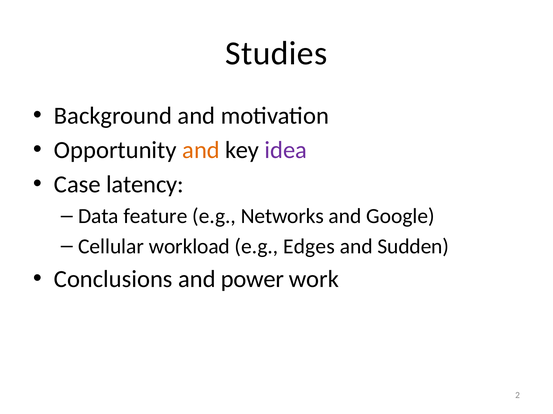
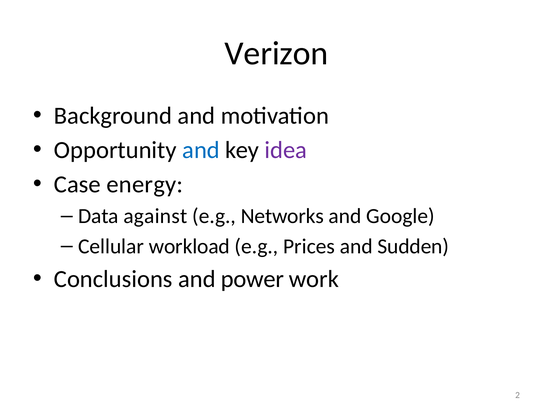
Studies: Studies -> Verizon
and at (201, 150) colour: orange -> blue
latency: latency -> energy
feature: feature -> against
Edges: Edges -> Prices
